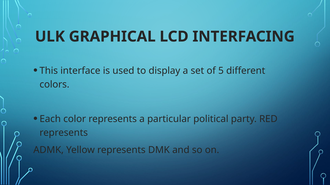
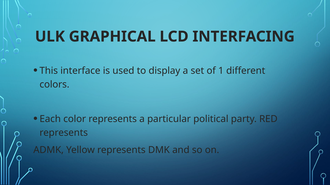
5: 5 -> 1
